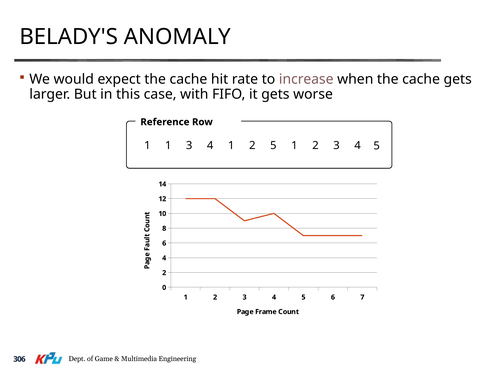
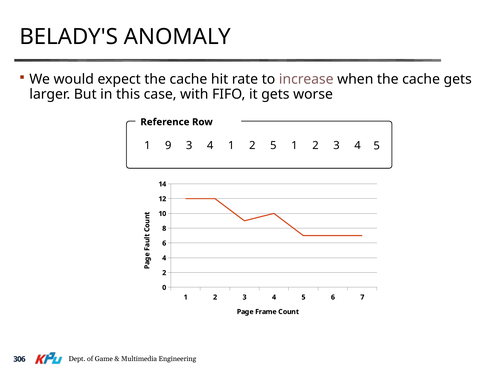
1 1: 1 -> 9
